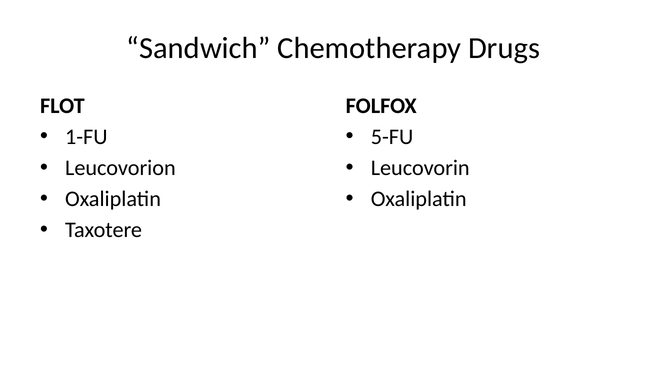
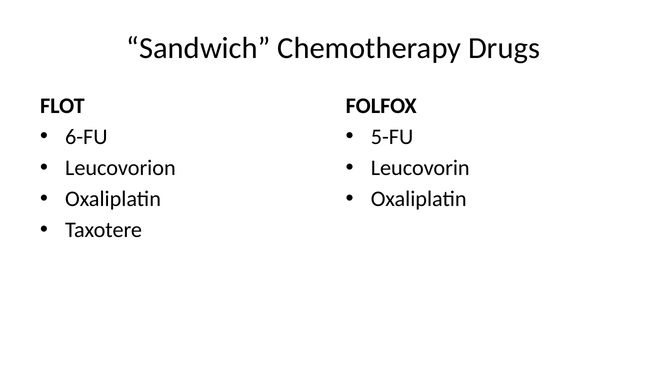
1-FU: 1-FU -> 6-FU
